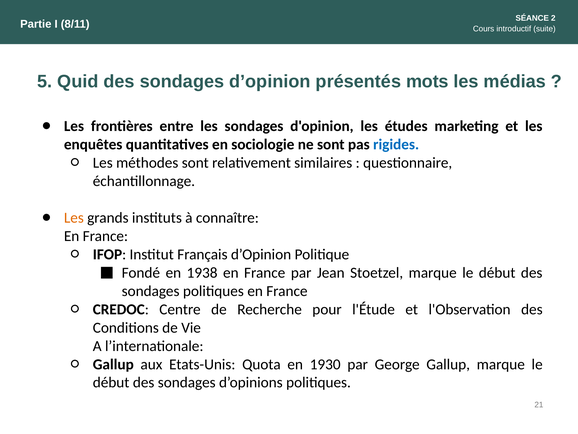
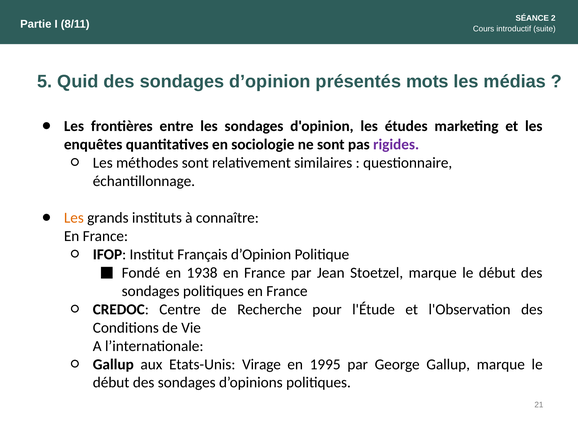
rigides colour: blue -> purple
Quota: Quota -> Virage
1930: 1930 -> 1995
